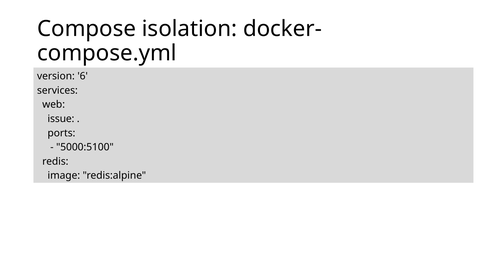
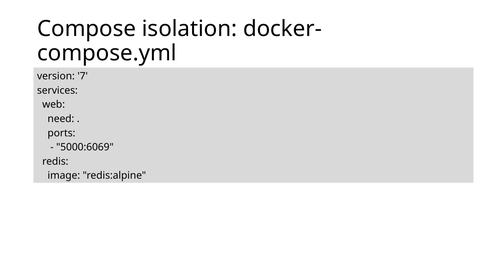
6: 6 -> 7
issue: issue -> need
5000:5100: 5000:5100 -> 5000:6069
